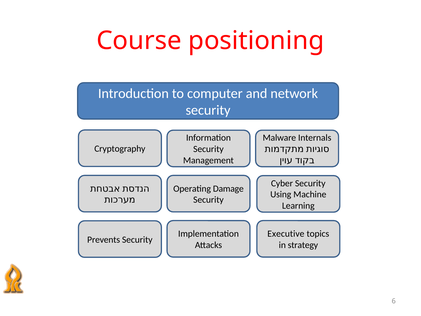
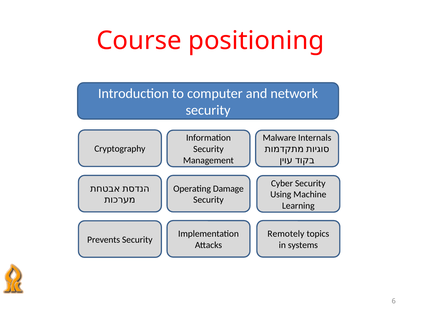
Executive: Executive -> Remotely
strategy: strategy -> systems
